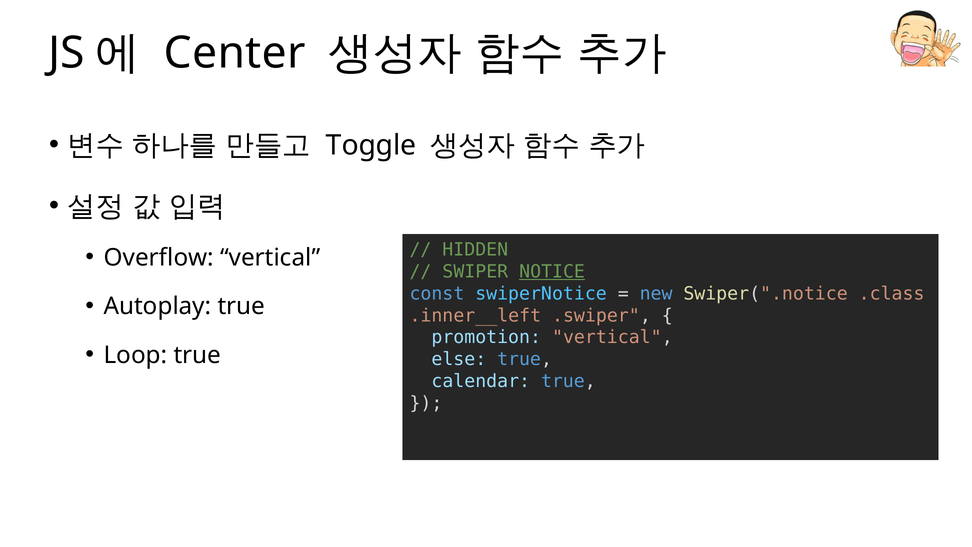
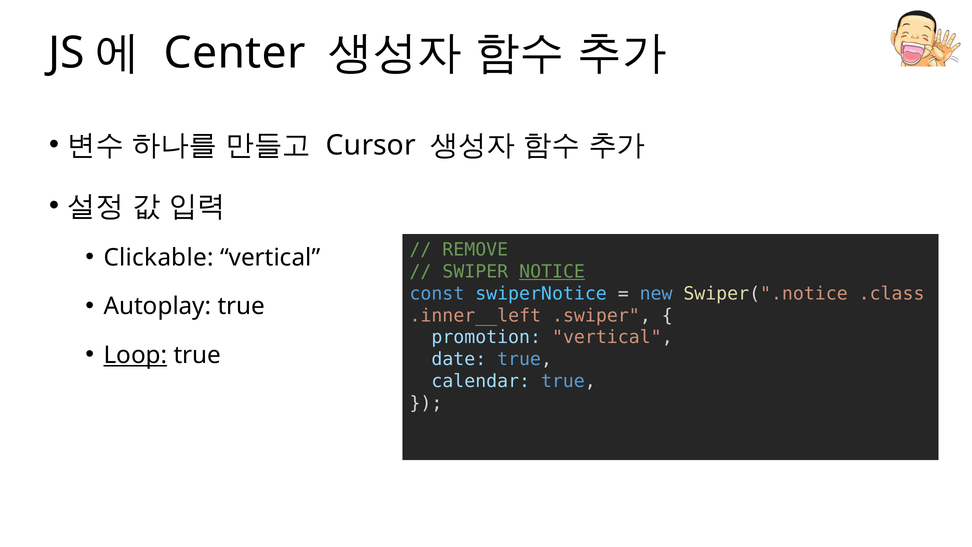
Toggle: Toggle -> Cursor
HIDDEN: HIDDEN -> REMOVE
Overflow: Overflow -> Clickable
Loop underline: none -> present
else: else -> date
